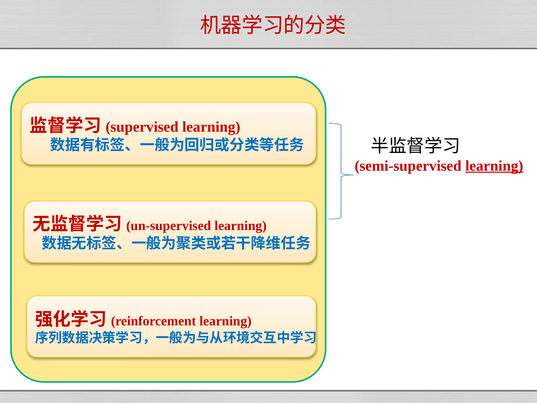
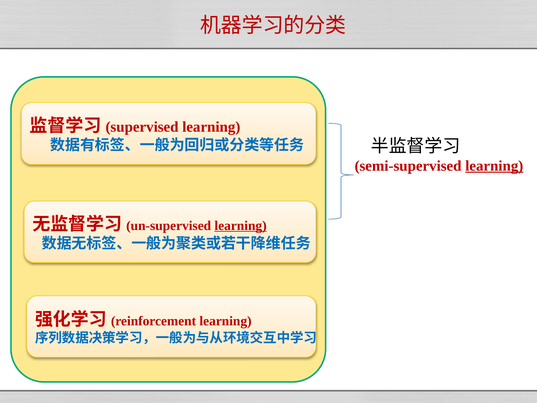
learning at (241, 225) underline: none -> present
